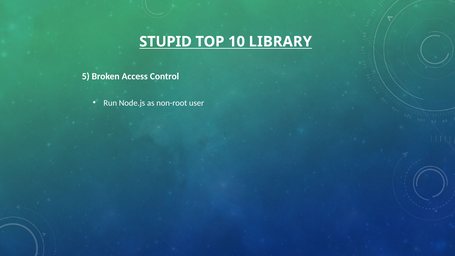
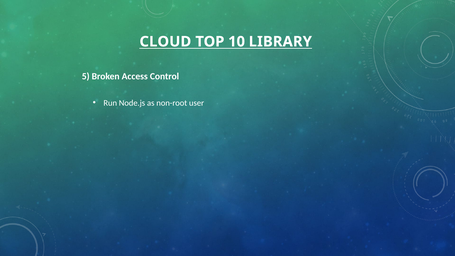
STUPID: STUPID -> CLOUD
